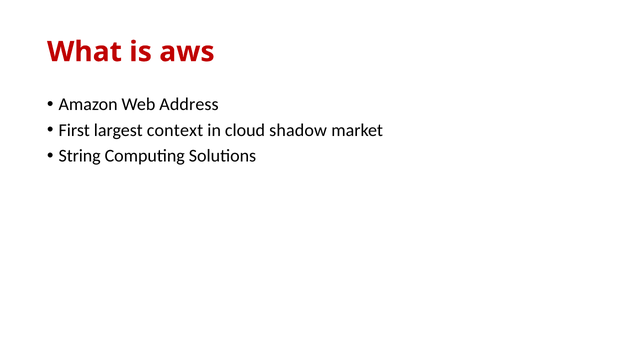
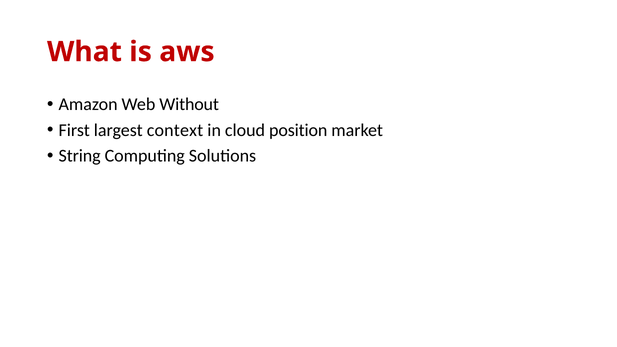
Address: Address -> Without
shadow: shadow -> position
